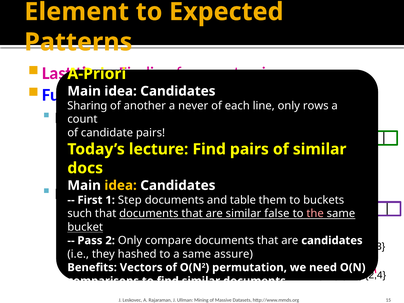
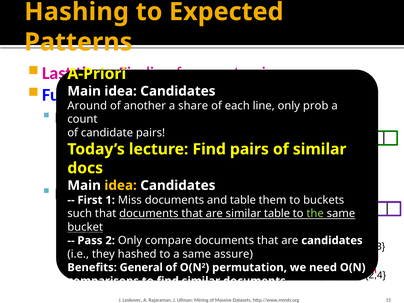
Element: Element -> Hashing
Sharing: Sharing -> Around
never: never -> share
rows: rows -> prob
Step: Step -> Miss
false at (277, 214): false -> table
the at (315, 214) colour: pink -> light green
Vectors: Vectors -> General
